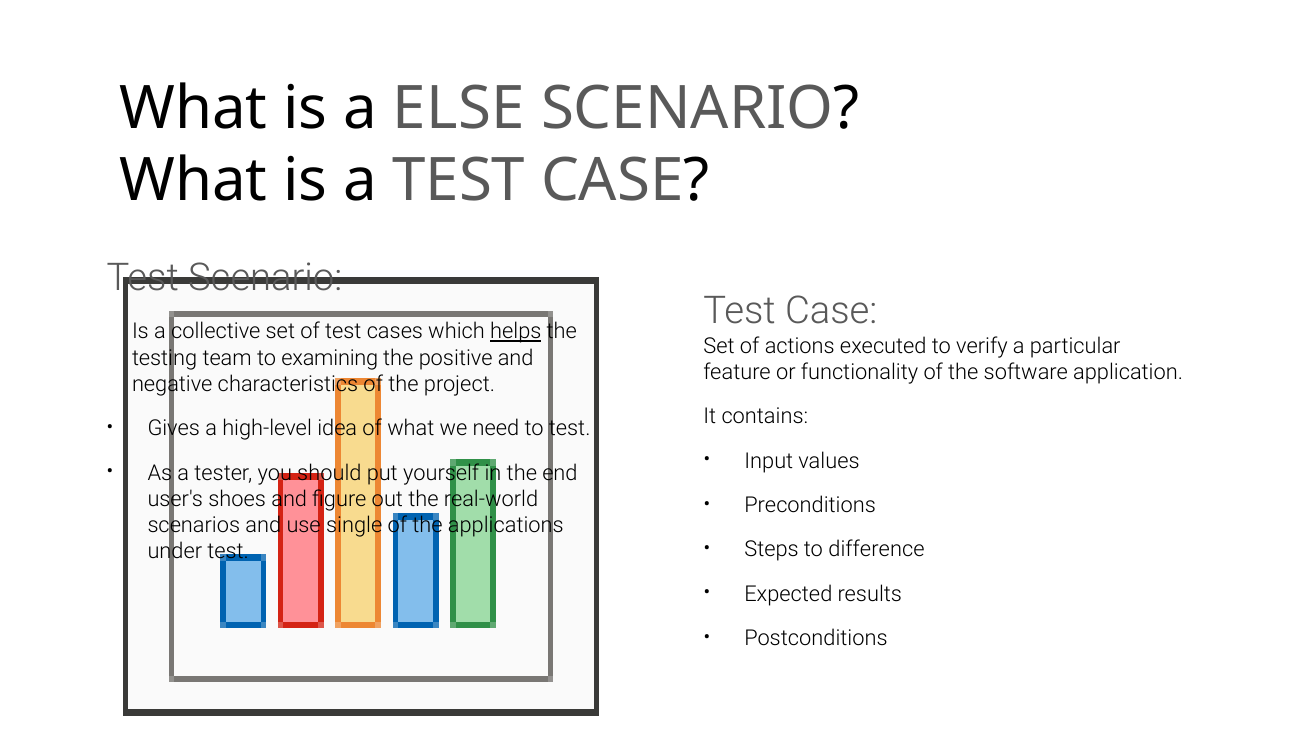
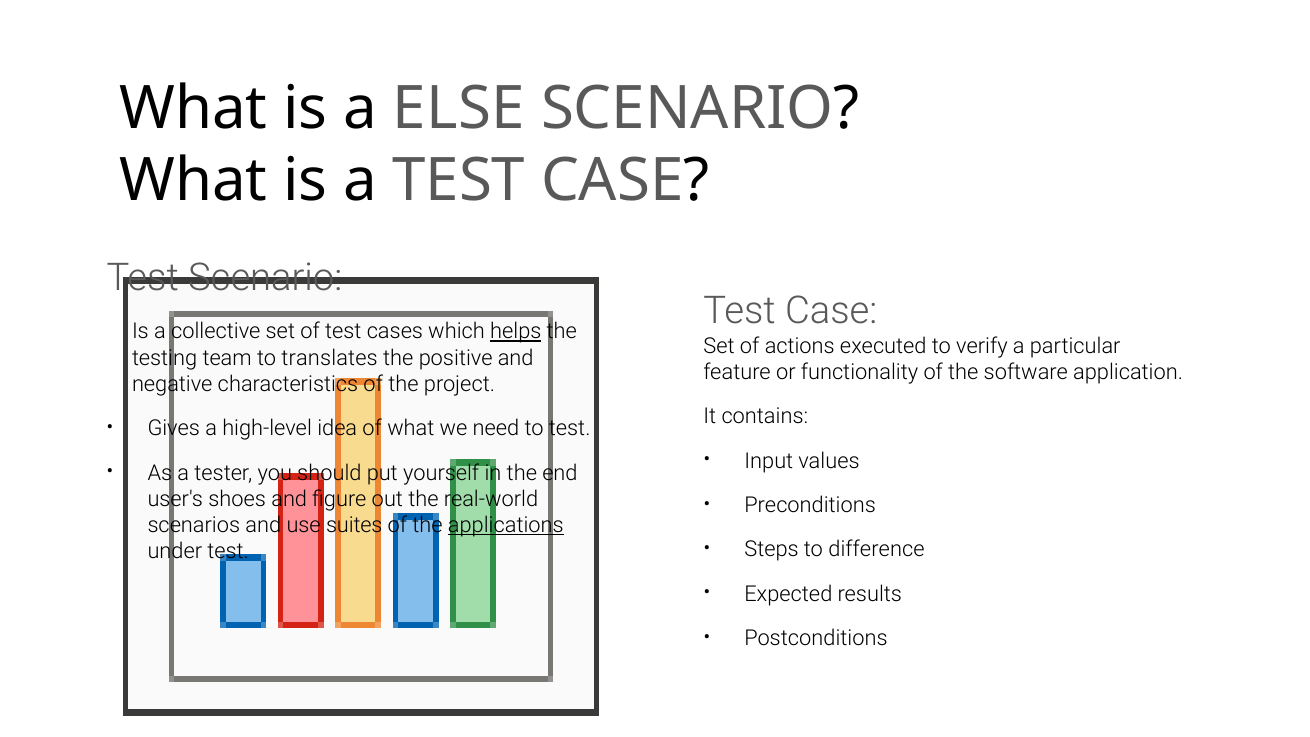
examining: examining -> translates
single: single -> suites
applications underline: none -> present
